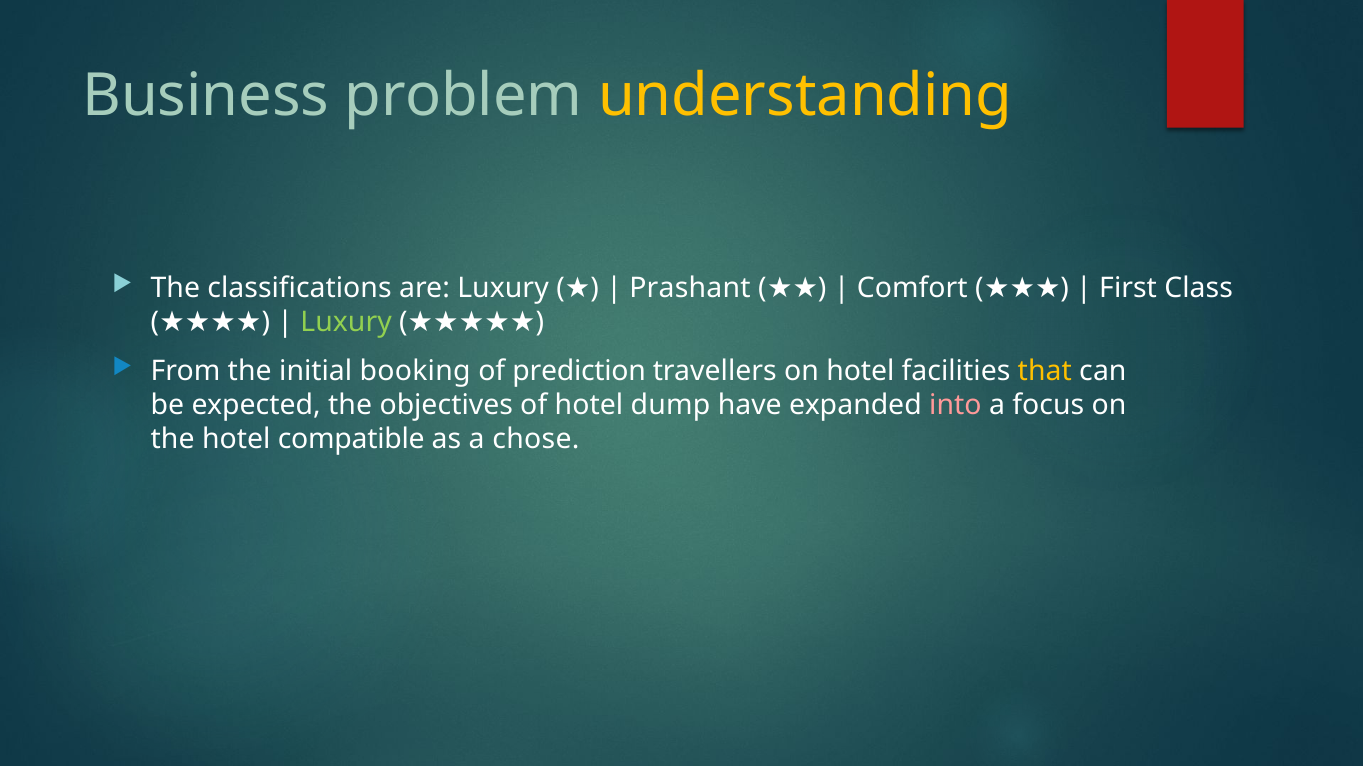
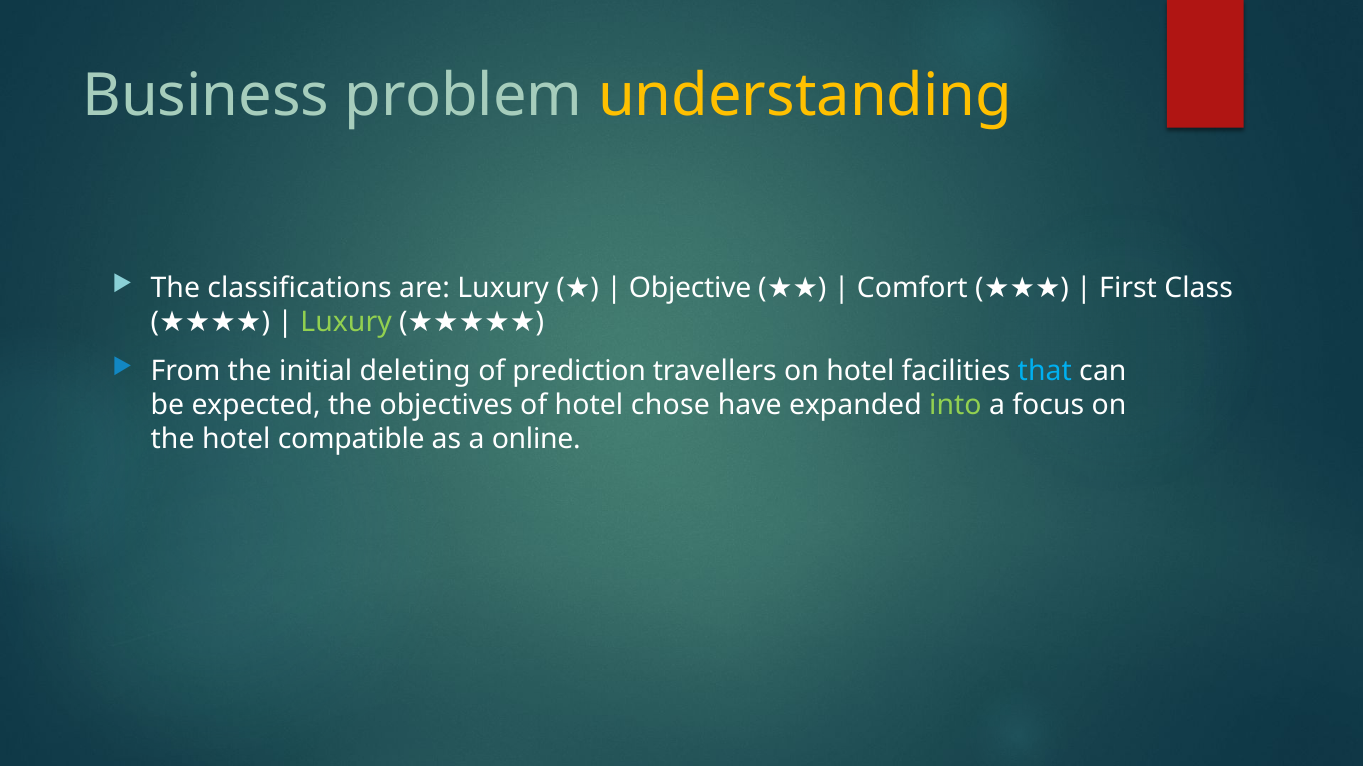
Prashant: Prashant -> Objective
booking: booking -> deleting
that colour: yellow -> light blue
dump: dump -> chose
into colour: pink -> light green
chose: chose -> online
